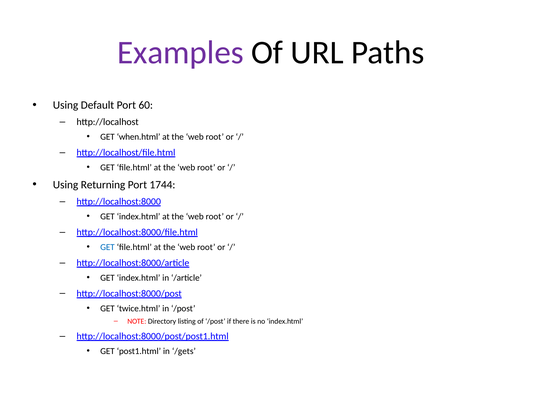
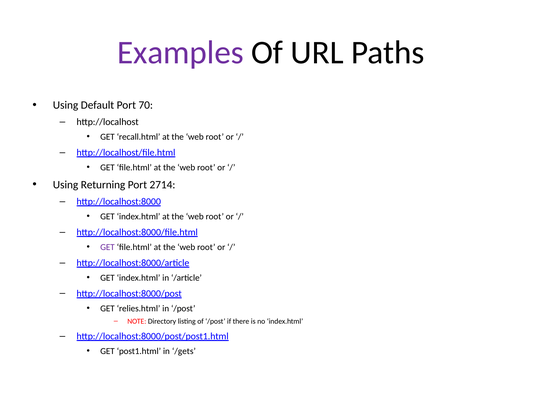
60: 60 -> 70
when.html: when.html -> recall.html
1744: 1744 -> 2714
GET at (107, 247) colour: blue -> purple
twice.html: twice.html -> relies.html
